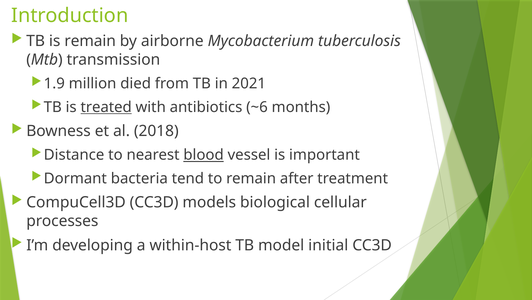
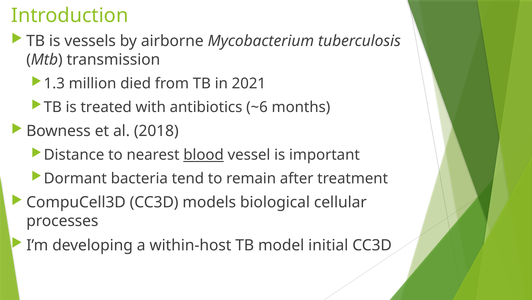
is remain: remain -> vessels
1.9: 1.9 -> 1.3
treated underline: present -> none
